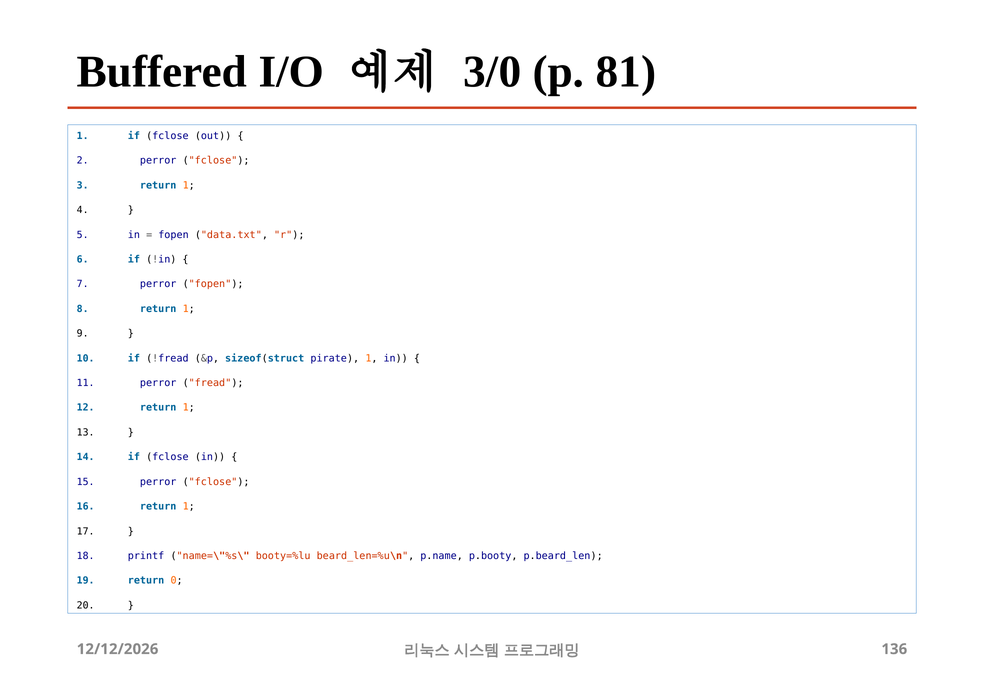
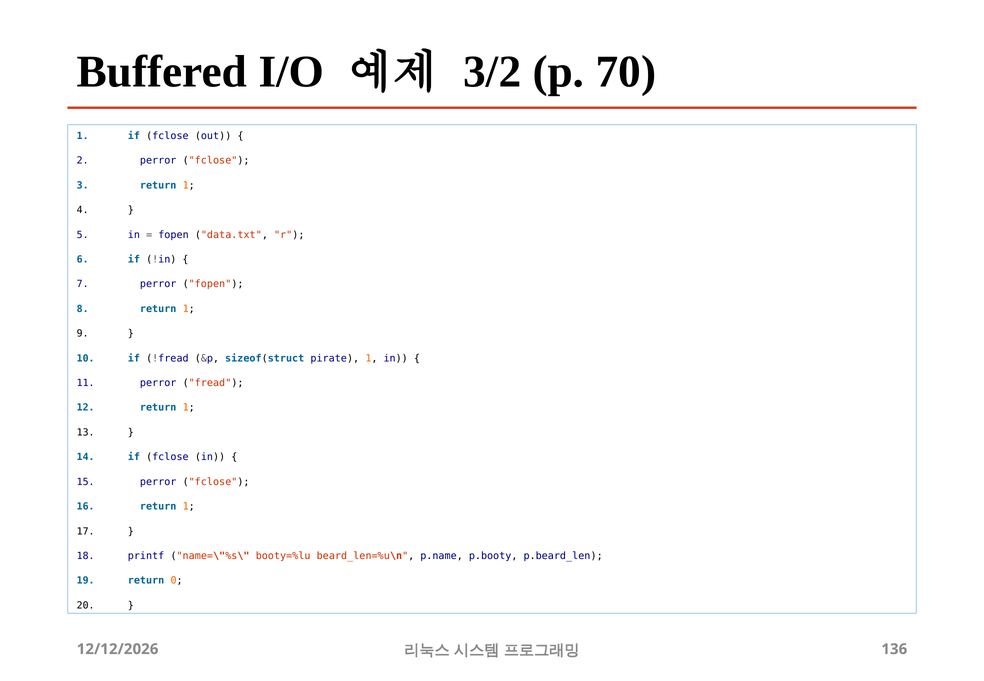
3/0: 3/0 -> 3/2
81: 81 -> 70
